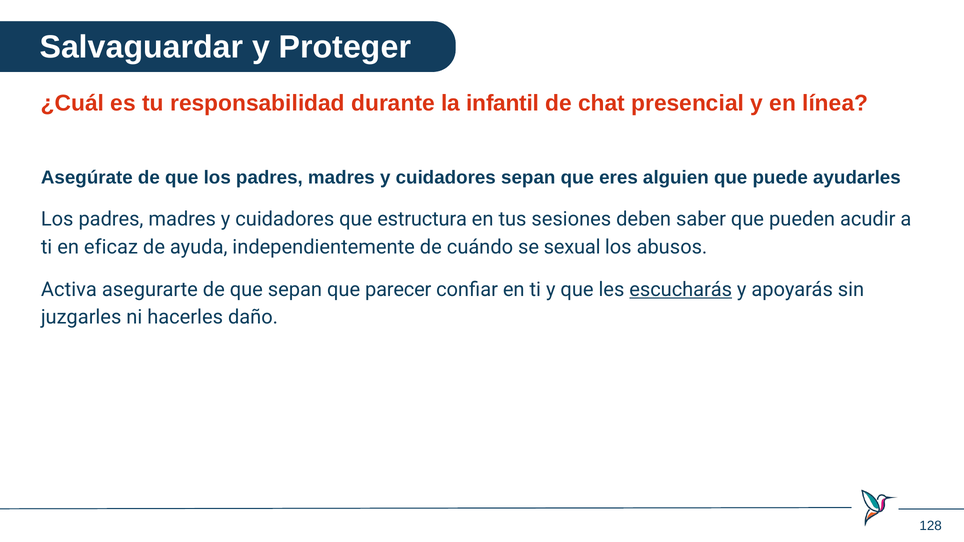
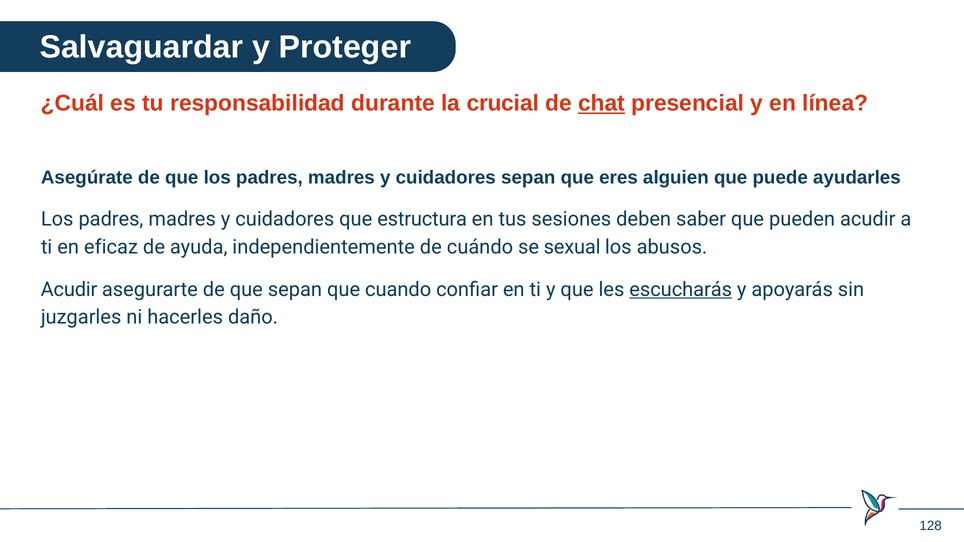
infantil: infantil -> crucial
chat underline: none -> present
Activa at (69, 290): Activa -> Acudir
parecer: parecer -> cuando
